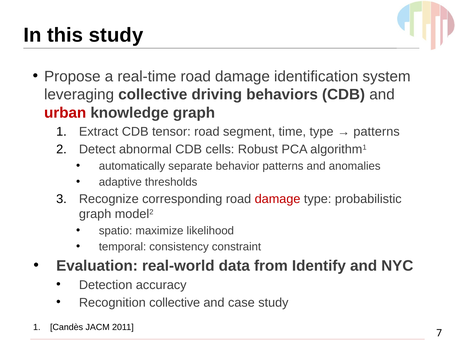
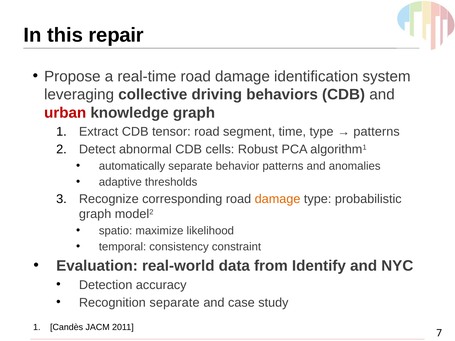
this study: study -> repair
damage at (278, 199) colour: red -> orange
Recognition collective: collective -> separate
